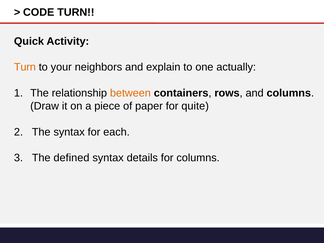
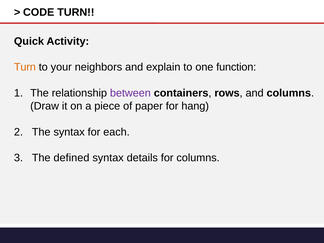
actually: actually -> function
between colour: orange -> purple
quite: quite -> hang
